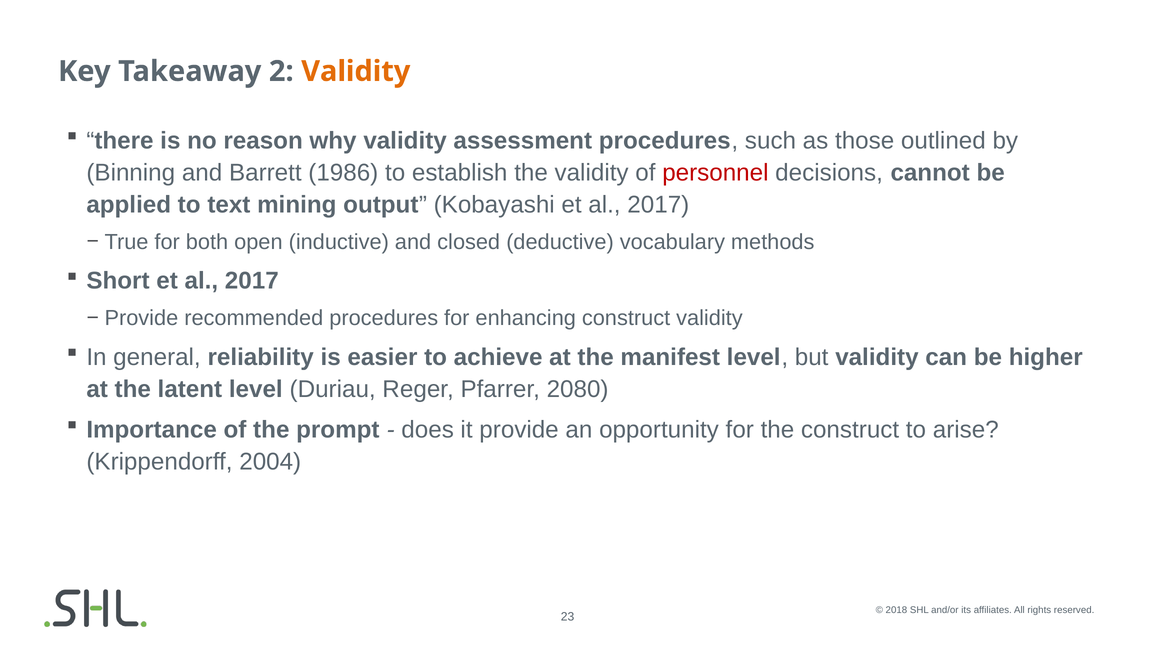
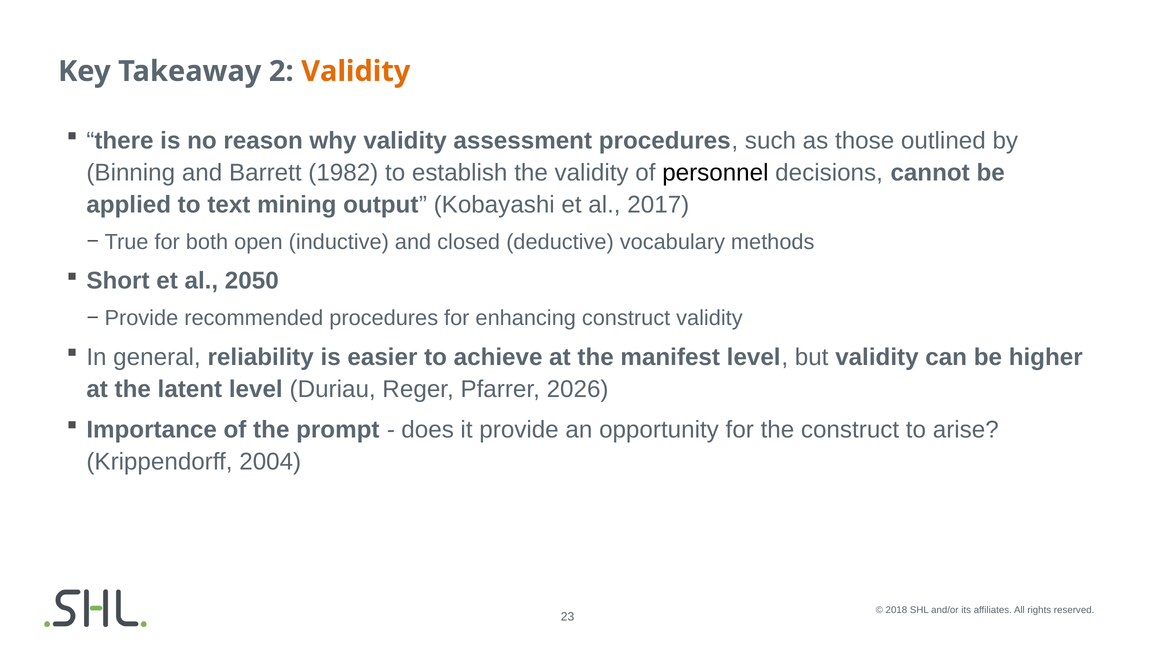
1986: 1986 -> 1982
personnel colour: red -> black
Short et al 2017: 2017 -> 2050
2080: 2080 -> 2026
